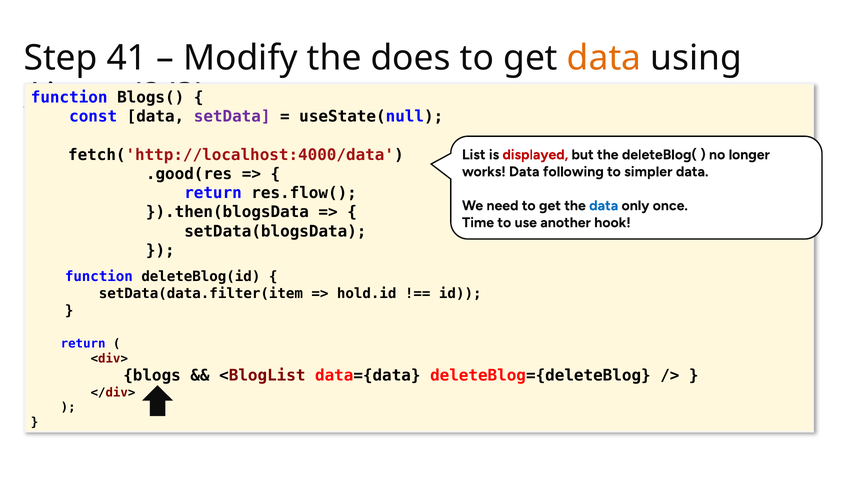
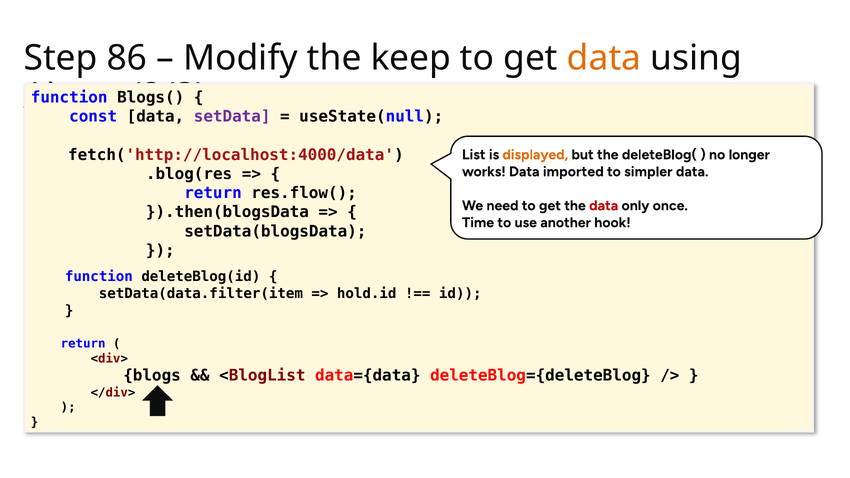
41: 41 -> 86
does: does -> keep
displayed colour: red -> orange
following: following -> imported
.good(res: .good(res -> .blog(res
data at (604, 206) colour: blue -> red
